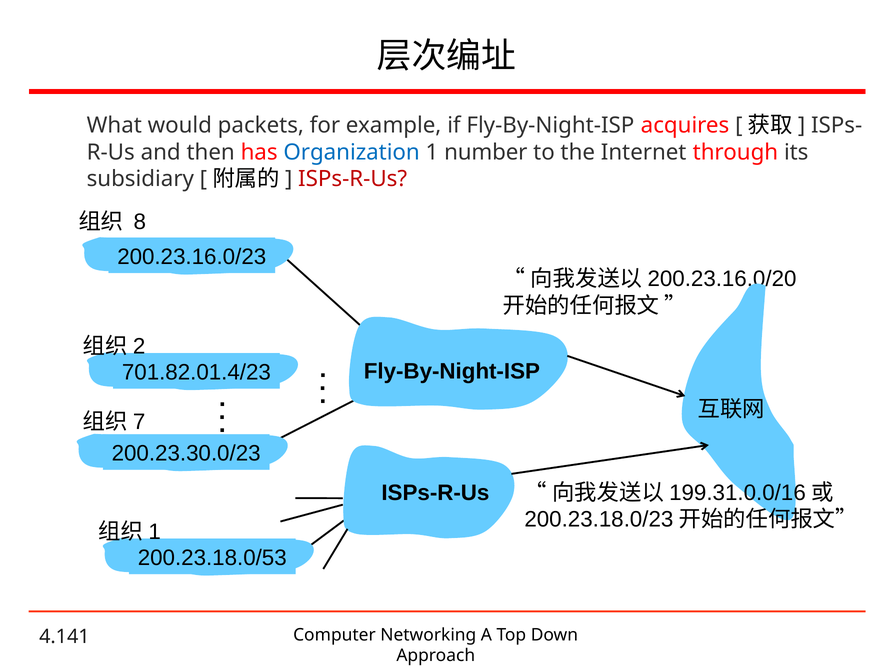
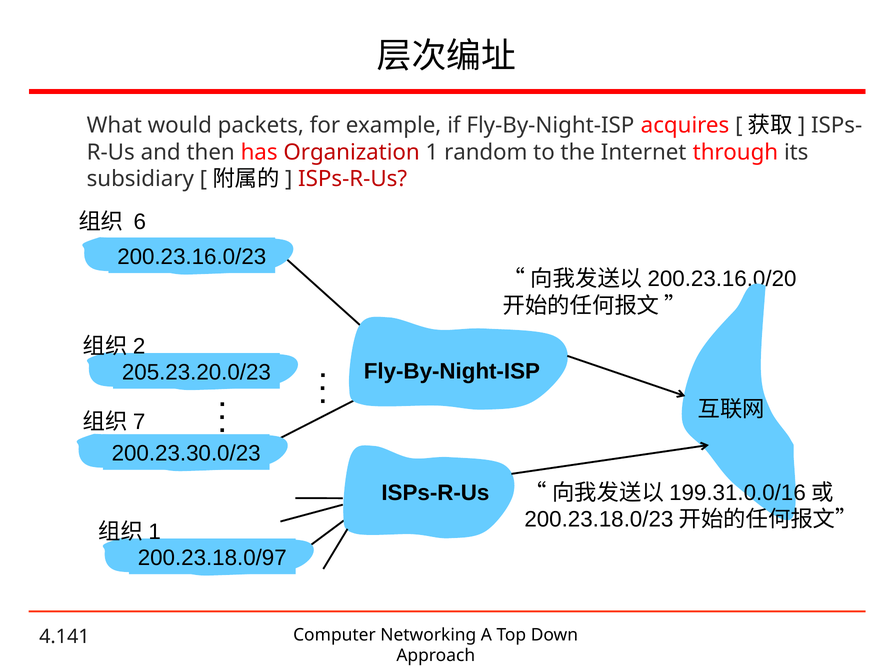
Organization colour: blue -> red
number: number -> random
8: 8 -> 6
701.82.01.4/23: 701.82.01.4/23 -> 205.23.20.0/23
200.23.18.0/53: 200.23.18.0/53 -> 200.23.18.0/97
